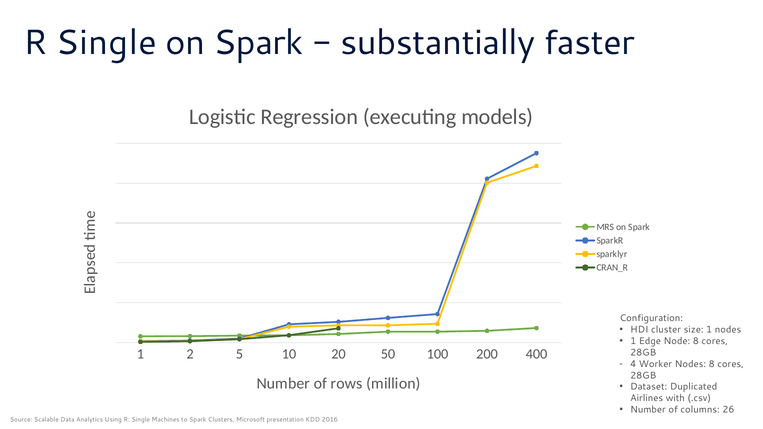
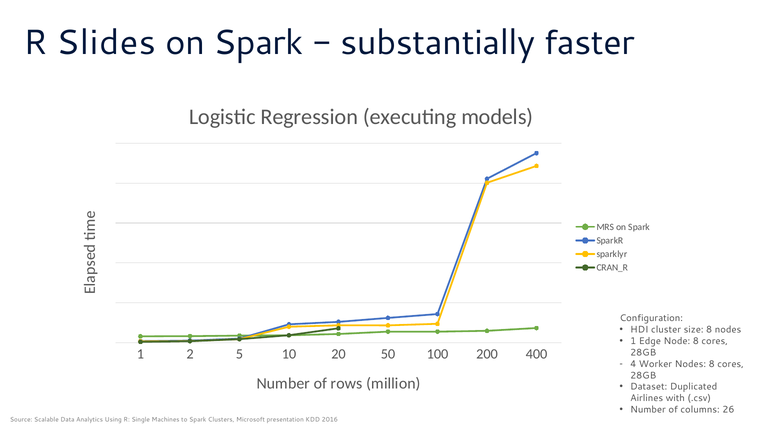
Single at (106, 43): Single -> Slides
size 1: 1 -> 8
